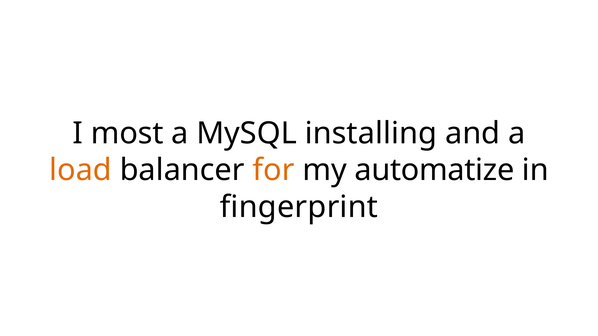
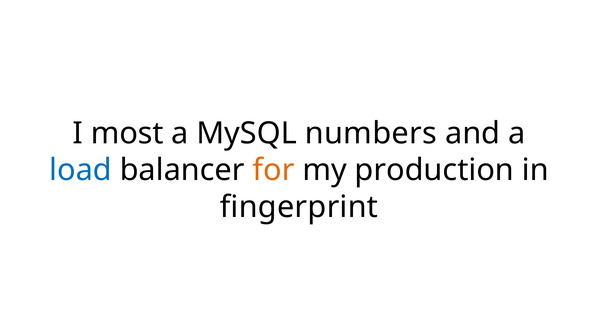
installing: installing -> numbers
load colour: orange -> blue
automatize: automatize -> production
